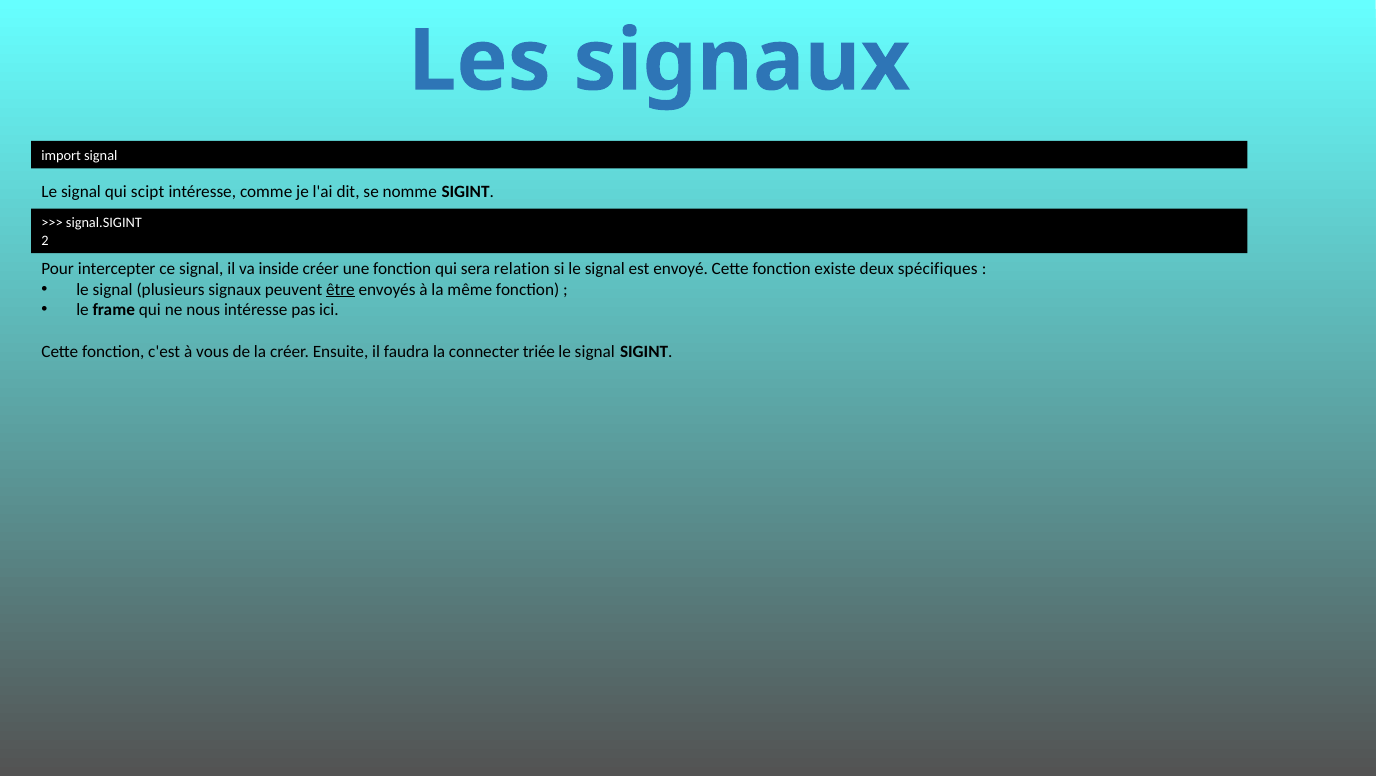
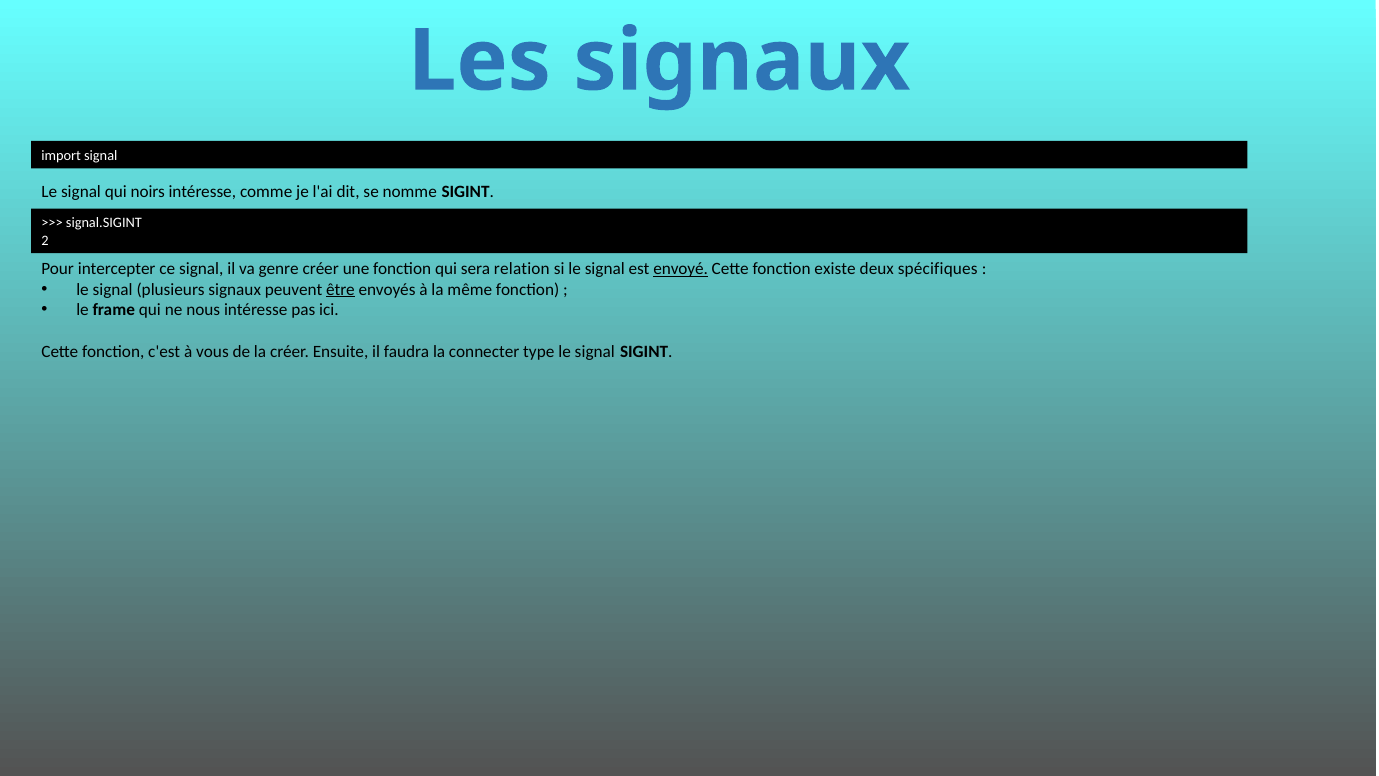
scipt: scipt -> noirs
inside: inside -> genre
envoyé underline: none -> present
triée: triée -> type
